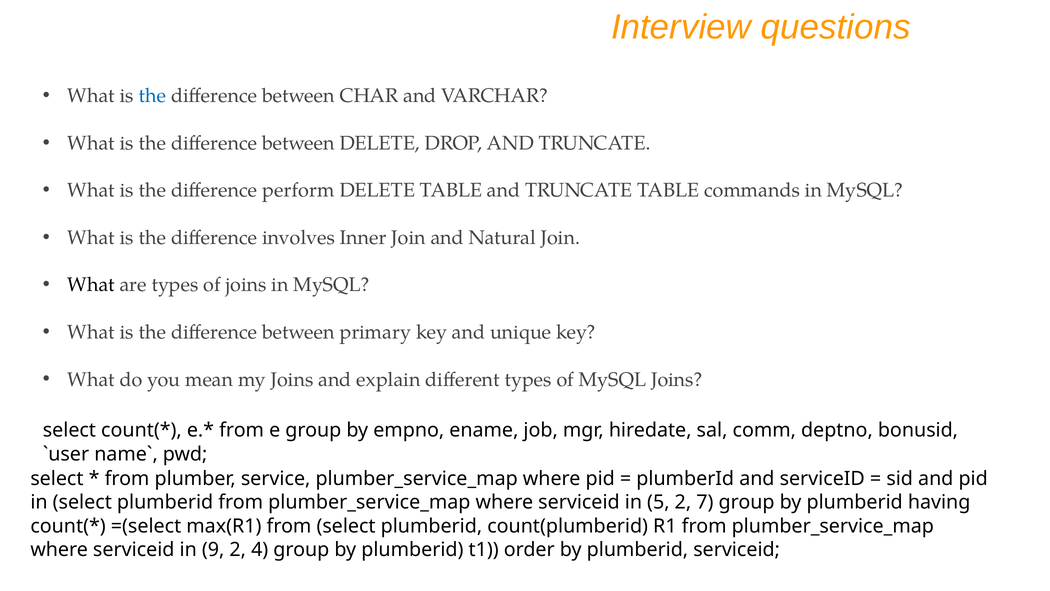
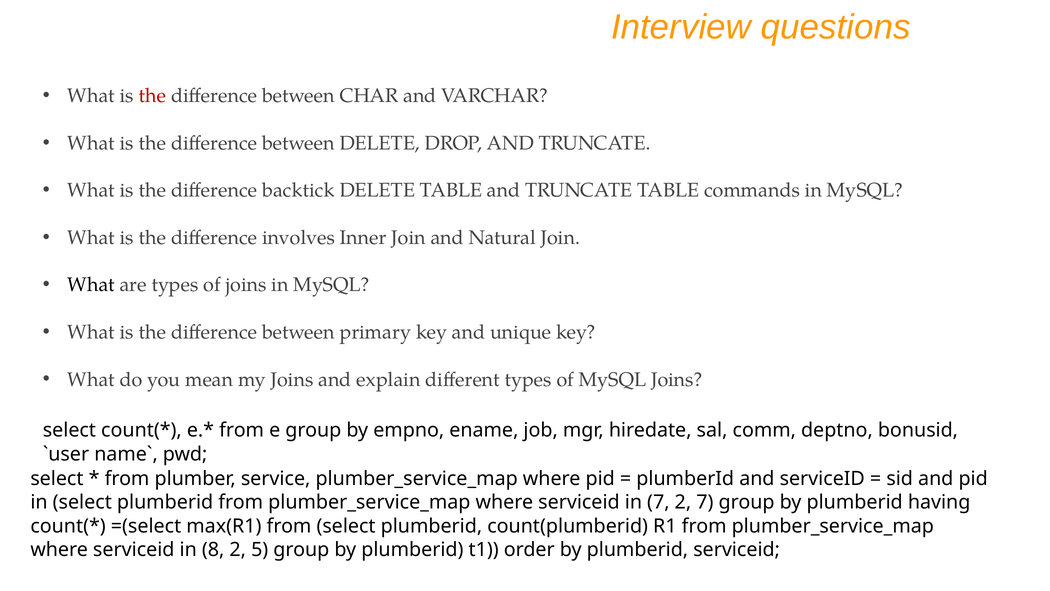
the at (152, 96) colour: blue -> red
perform: perform -> backtick
in 5: 5 -> 7
9: 9 -> 8
4: 4 -> 5
